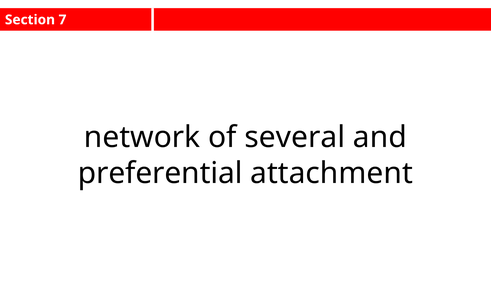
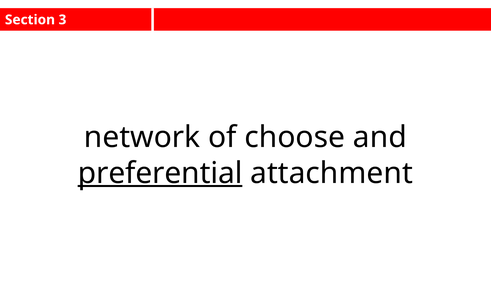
7: 7 -> 3
several: several -> choose
preferential underline: none -> present
